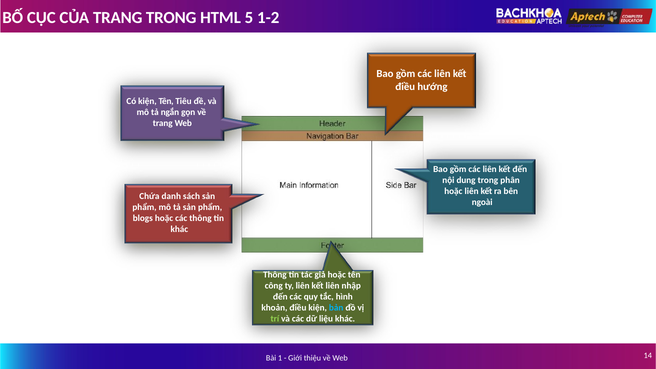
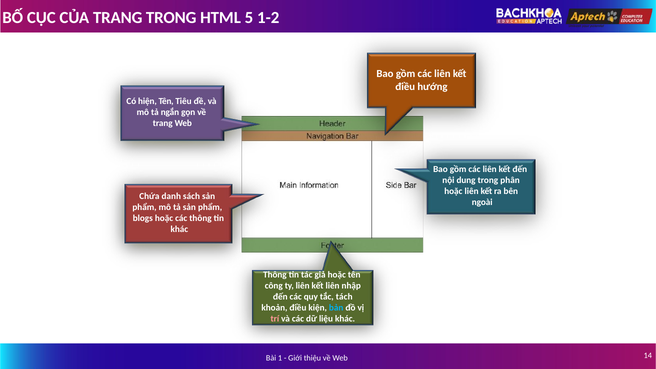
Có kiện: kiện -> hiện
hình: hình -> tách
trí colour: light green -> pink
